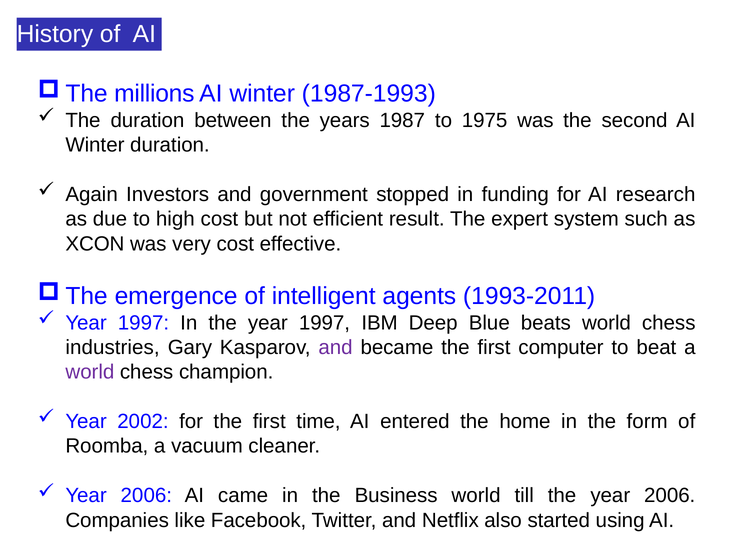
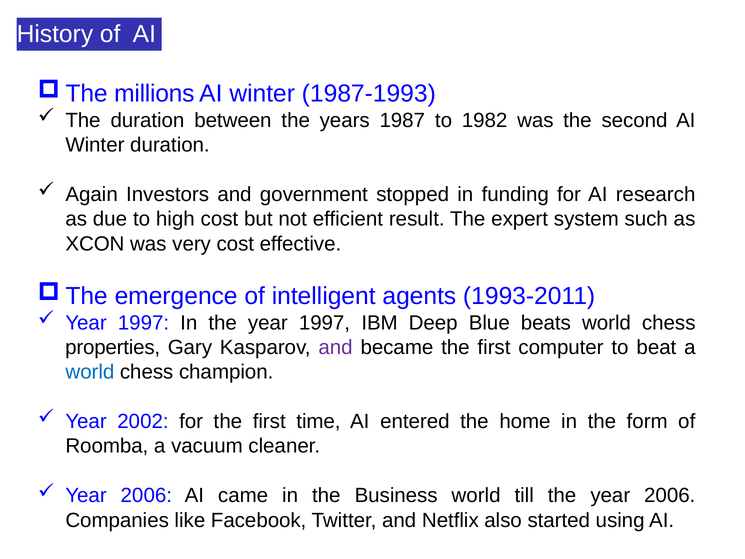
1975: 1975 -> 1982
industries: industries -> properties
world at (90, 372) colour: purple -> blue
